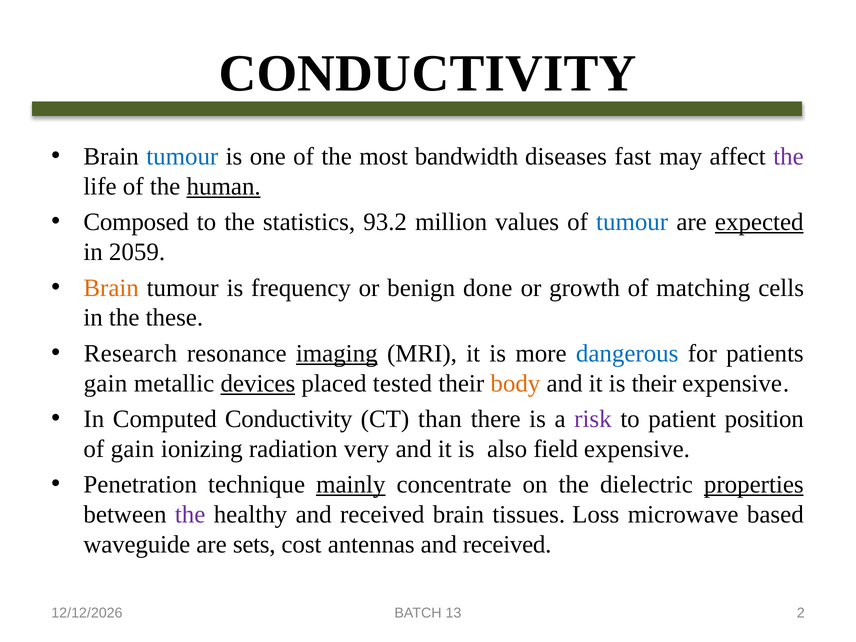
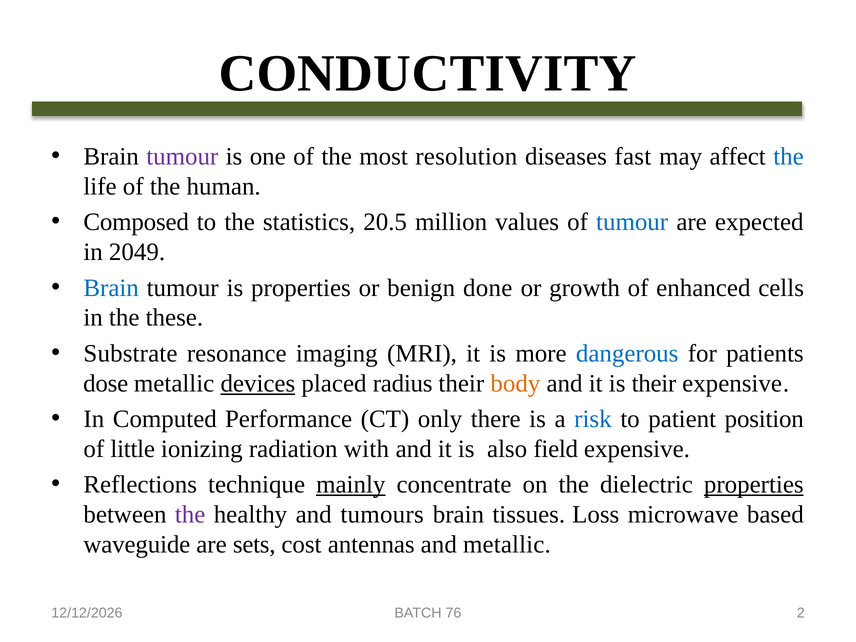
tumour at (182, 157) colour: blue -> purple
bandwidth: bandwidth -> resolution
the at (788, 157) colour: purple -> blue
human underline: present -> none
93.2: 93.2 -> 20.5
expected underline: present -> none
2059: 2059 -> 2049
Brain at (111, 288) colour: orange -> blue
is frequency: frequency -> properties
matching: matching -> enhanced
Research: Research -> Substrate
imaging underline: present -> none
gain at (105, 383): gain -> dose
tested: tested -> radius
Computed Conductivity: Conductivity -> Performance
than: than -> only
risk colour: purple -> blue
of gain: gain -> little
very: very -> with
Penetration: Penetration -> Reflections
healthy and received: received -> tumours
received at (507, 545): received -> metallic
13: 13 -> 76
